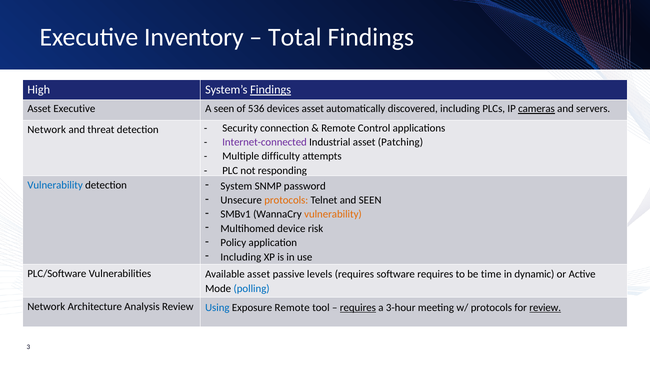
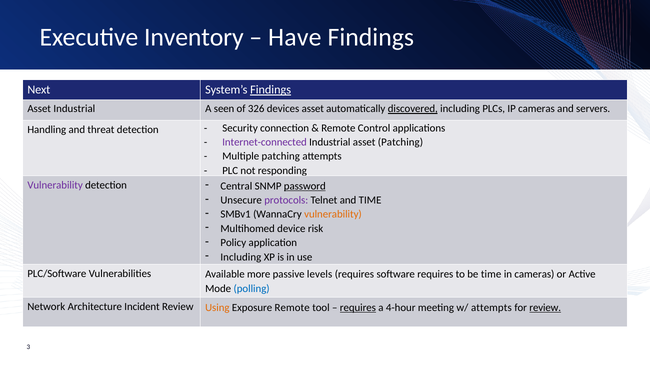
Total: Total -> Have
High: High -> Next
Asset Executive: Executive -> Industrial
536: 536 -> 326
discovered underline: none -> present
cameras at (536, 109) underline: present -> none
Network at (47, 129): Network -> Handling
Multiple difficulty: difficulty -> patching
Vulnerability at (55, 185) colour: blue -> purple
System: System -> Central
password underline: none -> present
protocols at (286, 200) colour: orange -> purple
and SEEN: SEEN -> TIME
Available asset: asset -> more
in dynamic: dynamic -> cameras
Analysis: Analysis -> Incident
Using colour: blue -> orange
3-hour: 3-hour -> 4-hour
w/ protocols: protocols -> attempts
